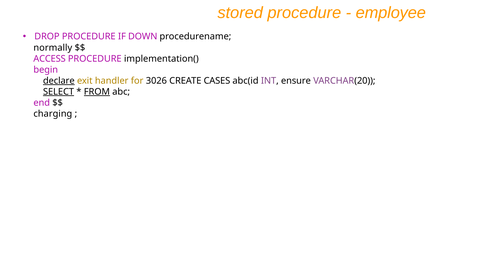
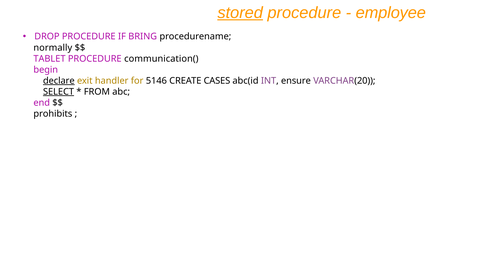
stored underline: none -> present
DOWN: DOWN -> BRING
ACCESS: ACCESS -> TABLET
implementation(: implementation( -> communication(
3026: 3026 -> 5146
FROM underline: present -> none
charging: charging -> prohibits
